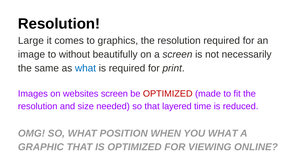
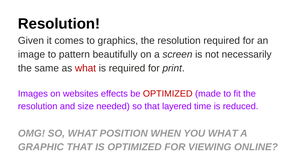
Large: Large -> Given
without: without -> pattern
what at (85, 68) colour: blue -> red
websites screen: screen -> effects
